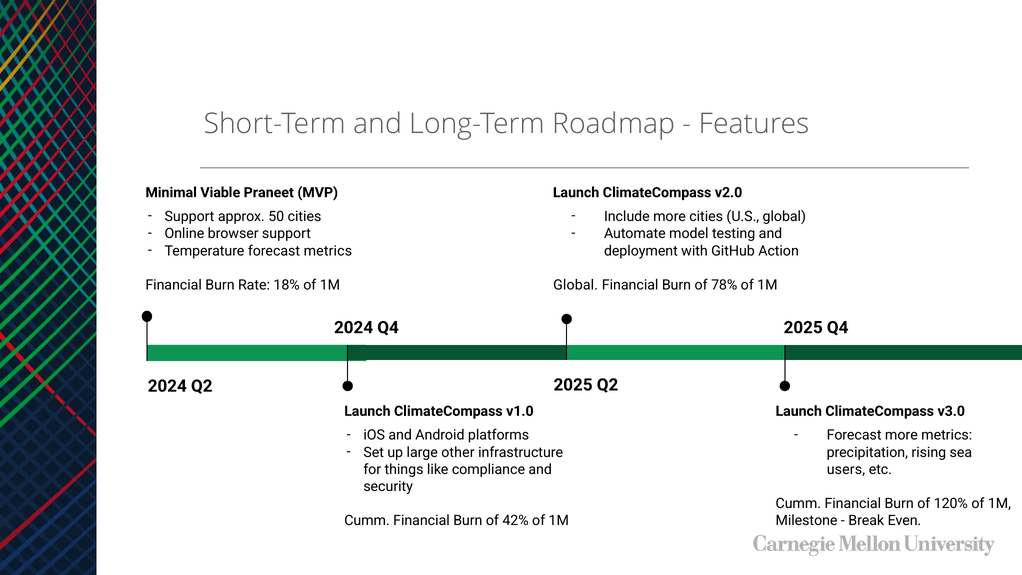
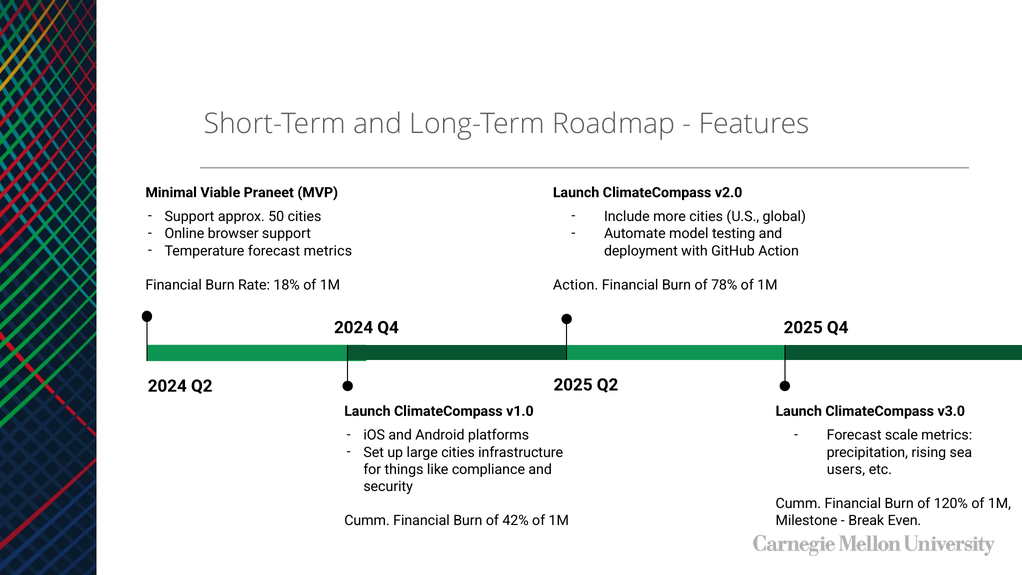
Global at (576, 285): Global -> Action
Forecast more: more -> scale
large other: other -> cities
